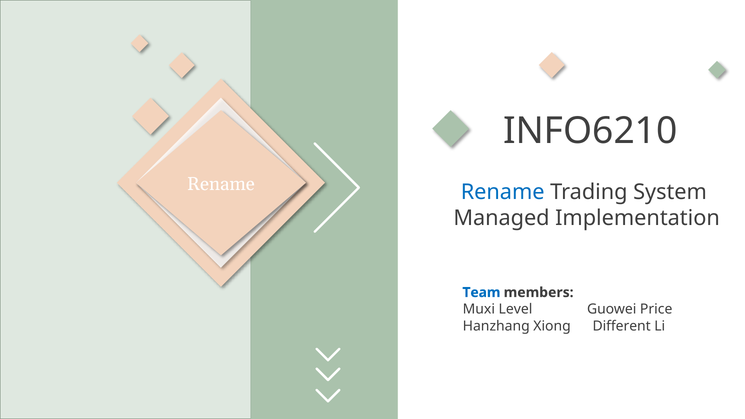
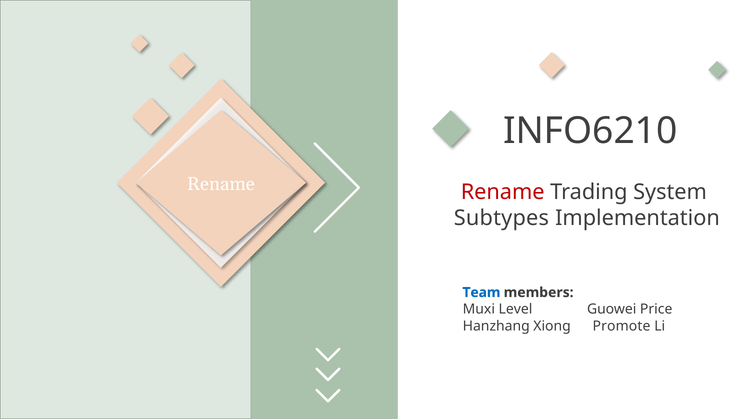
Rename at (503, 192) colour: blue -> red
Managed: Managed -> Subtypes
Different: Different -> Promote
